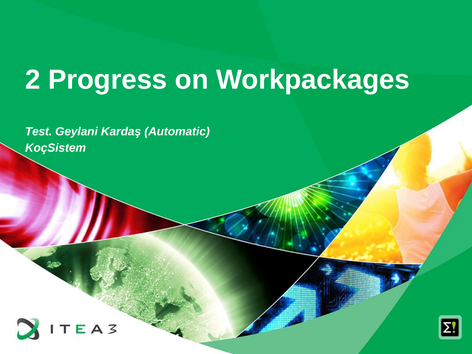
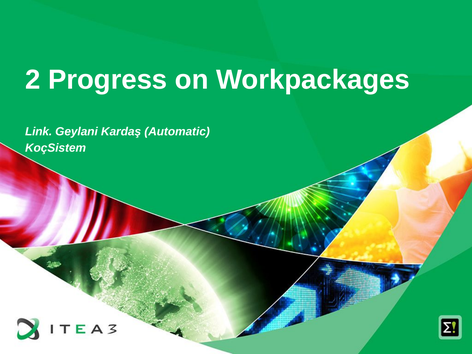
Test: Test -> Link
